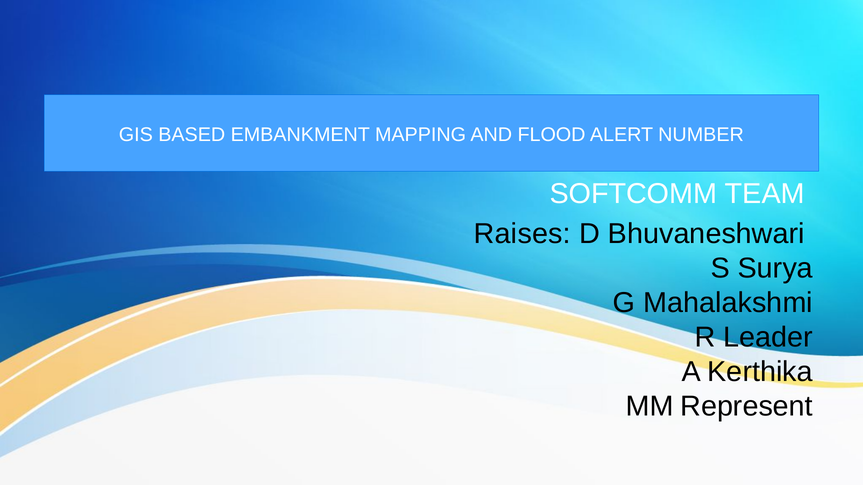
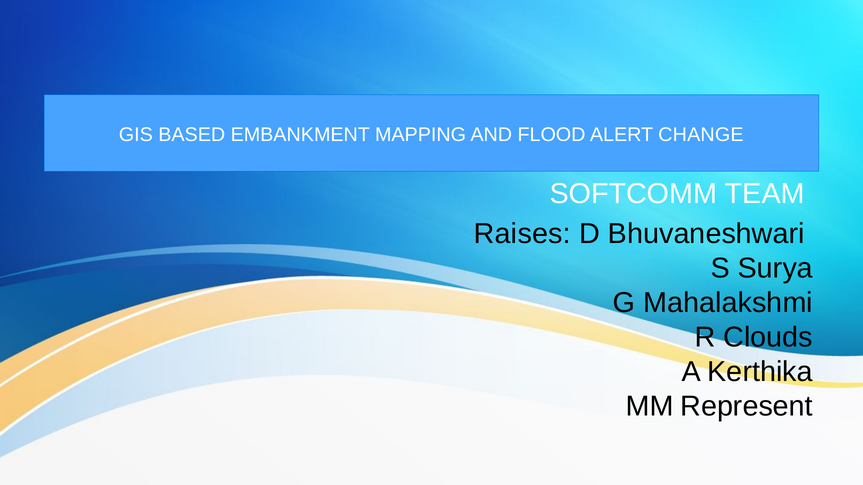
NUMBER: NUMBER -> CHANGE
Leader: Leader -> Clouds
